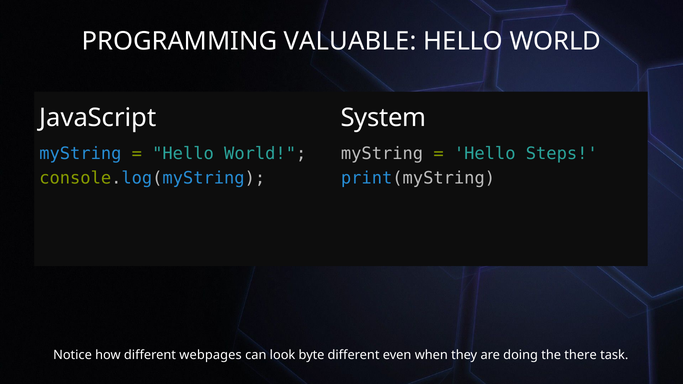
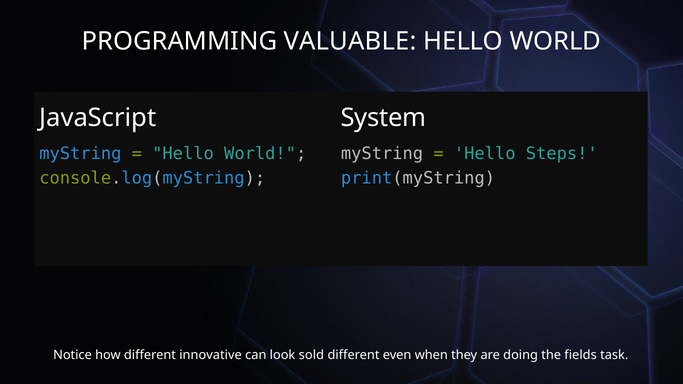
webpages: webpages -> innovative
byte: byte -> sold
there: there -> fields
